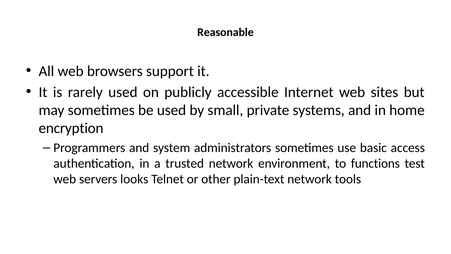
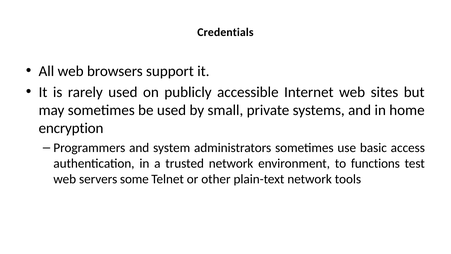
Reasonable: Reasonable -> Credentials
looks: looks -> some
